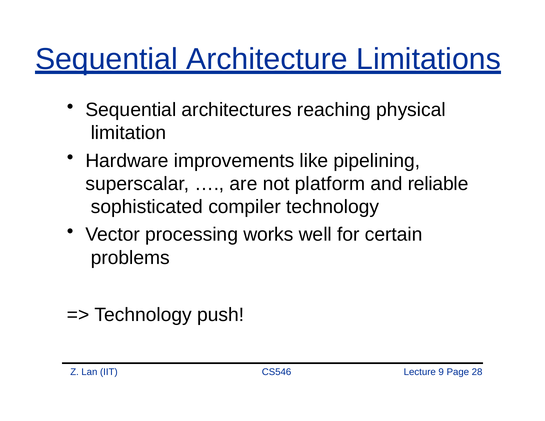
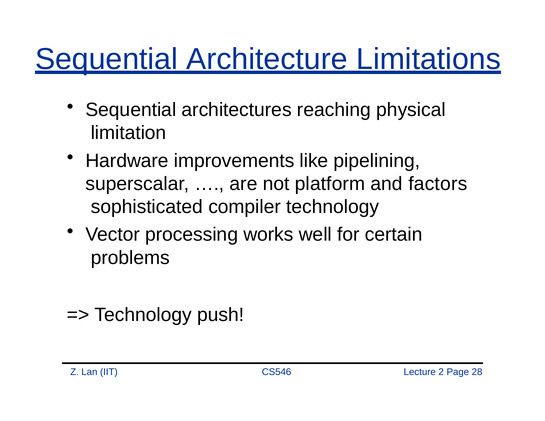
reliable: reliable -> factors
9: 9 -> 2
